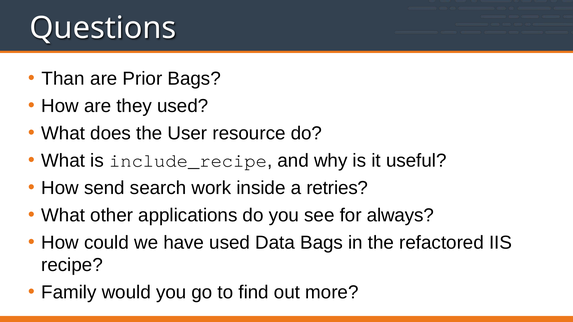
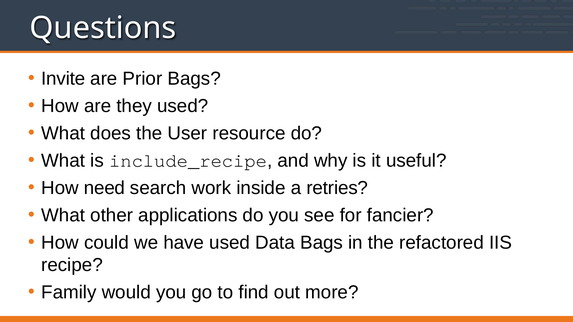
Than: Than -> Invite
send: send -> need
always: always -> fancier
